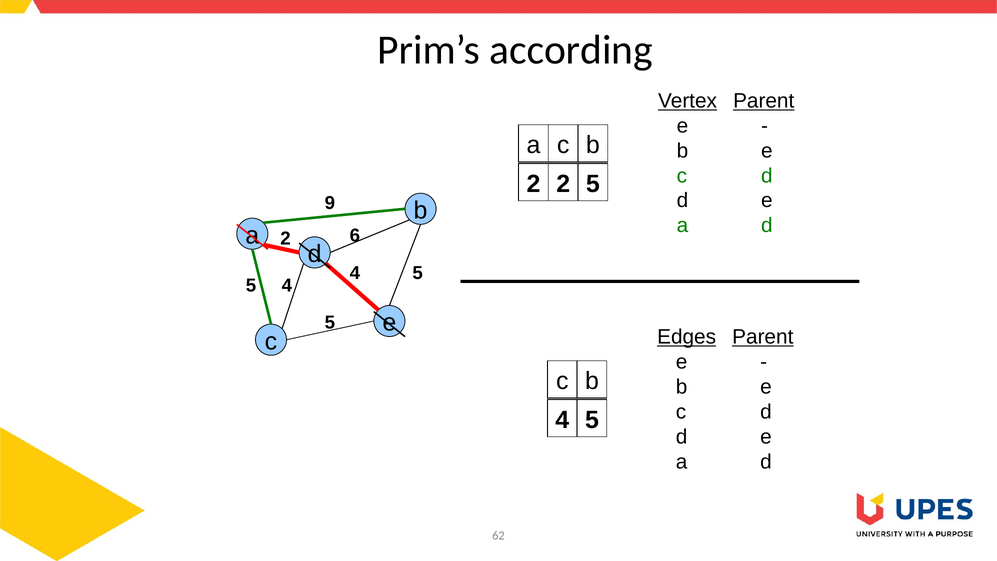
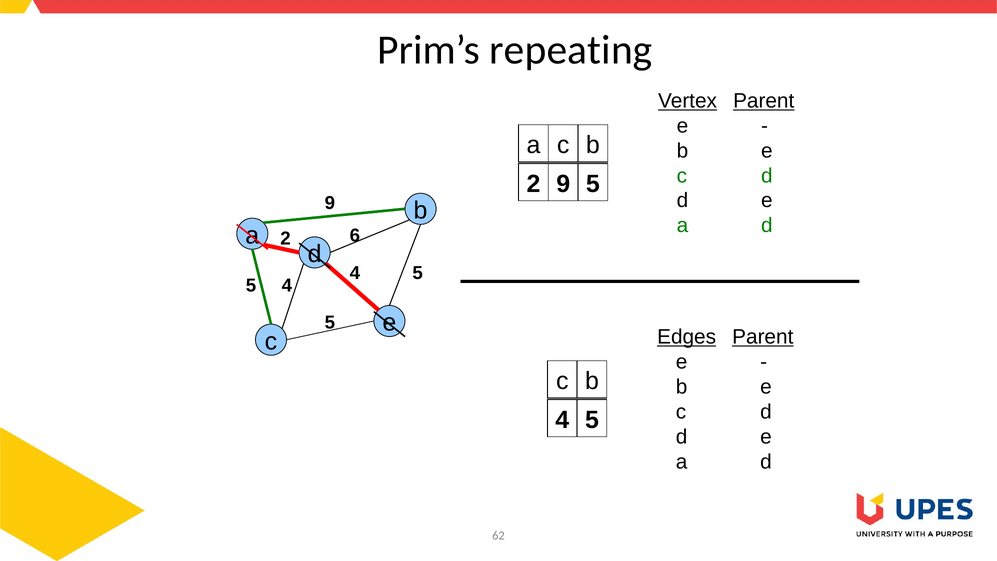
according: according -> repeating
2 2: 2 -> 9
